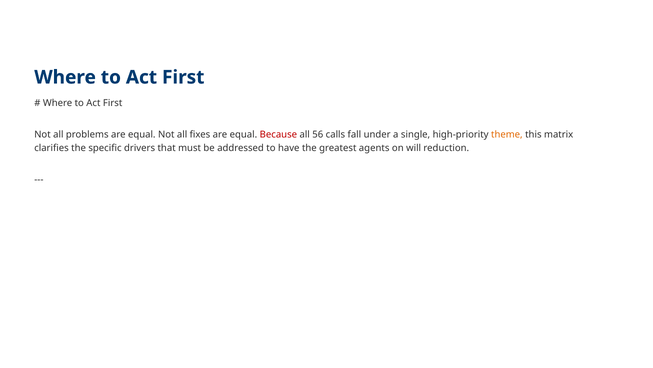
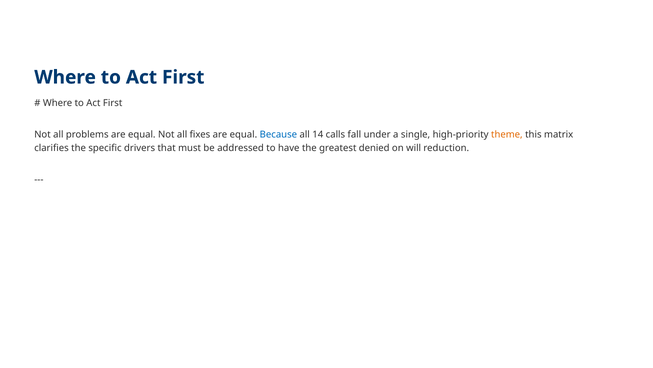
Because colour: red -> blue
56: 56 -> 14
agents: agents -> denied
